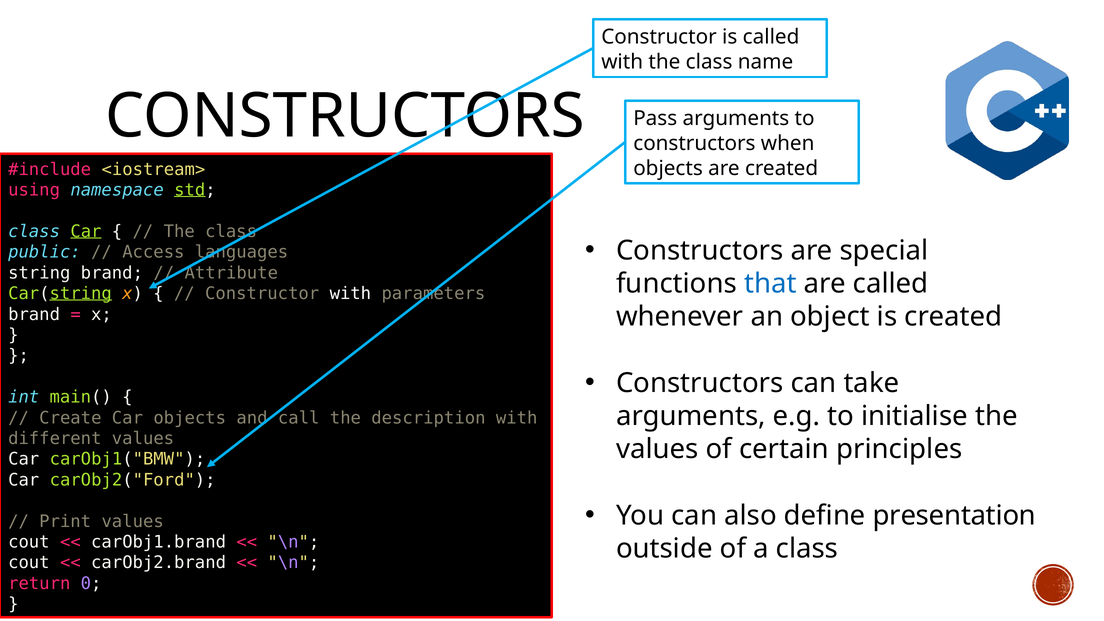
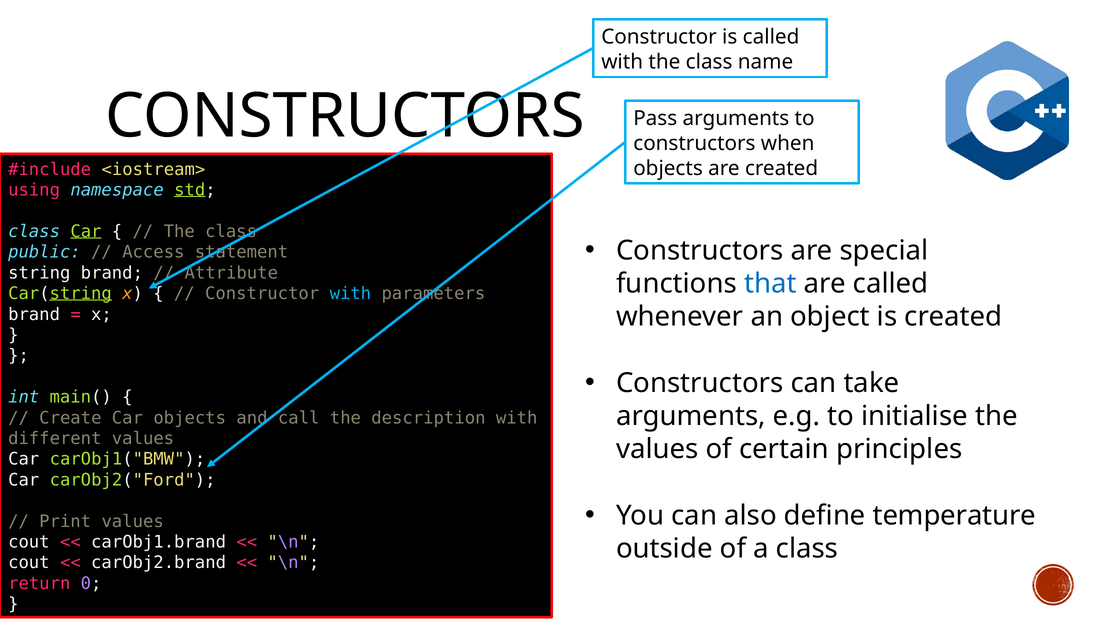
languages: languages -> statement
with at (350, 294) colour: white -> light blue
presentation: presentation -> temperature
